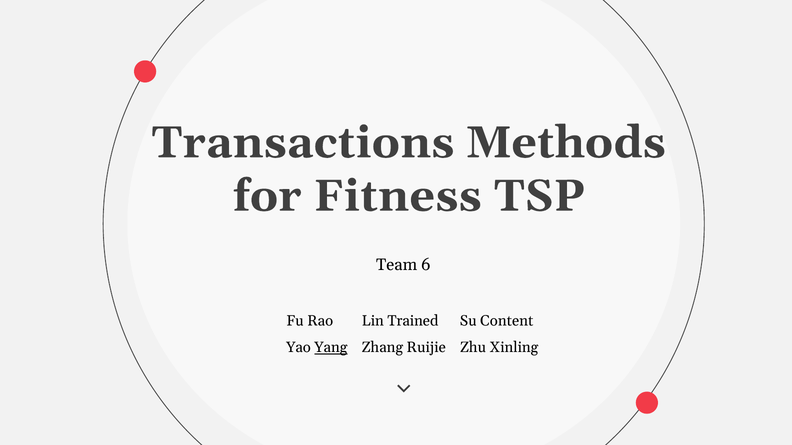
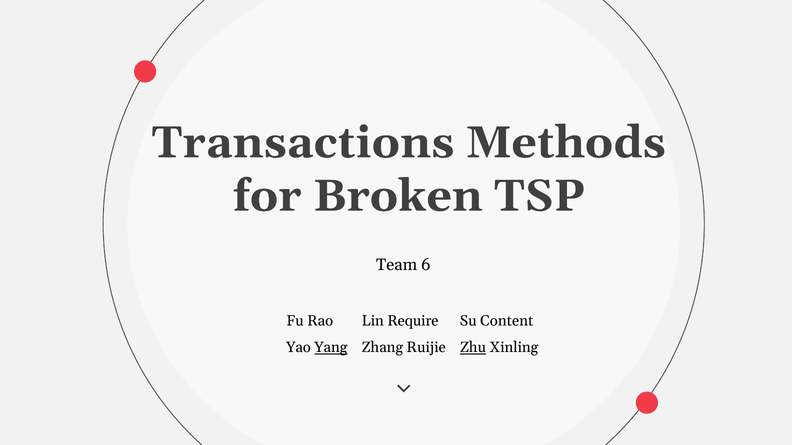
Fitness: Fitness -> Broken
Trained: Trained -> Require
Zhu underline: none -> present
